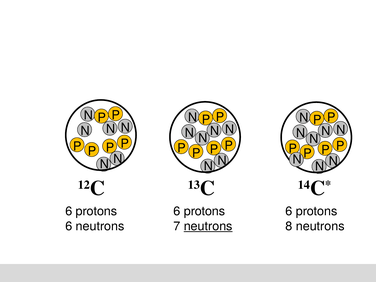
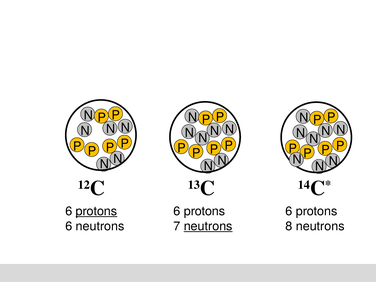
protons at (96, 211) underline: none -> present
